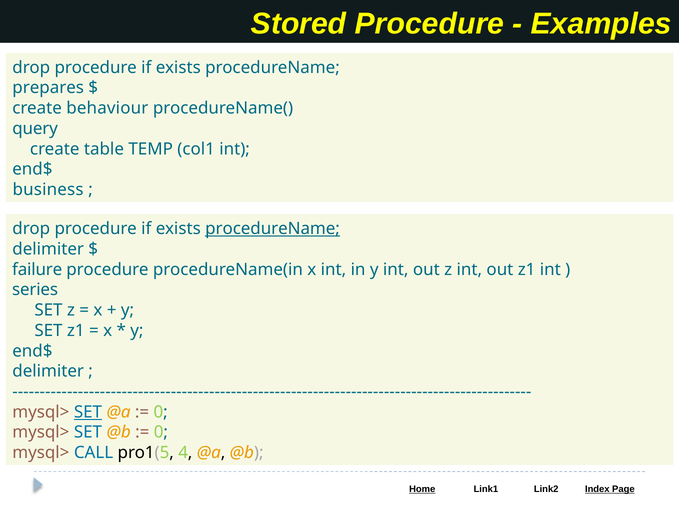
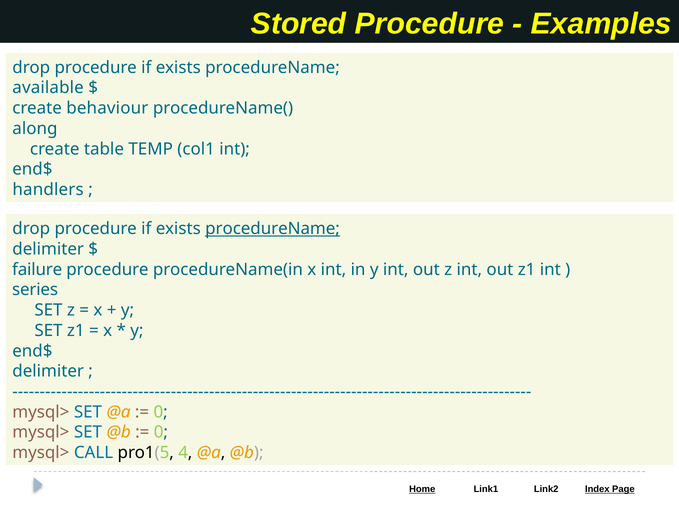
prepares: prepares -> available
query: query -> along
business: business -> handlers
SET at (88, 412) underline: present -> none
